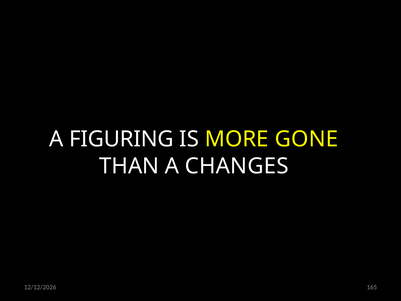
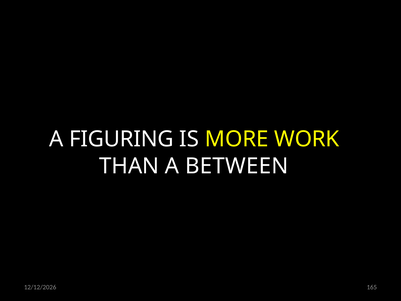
GONE: GONE -> WORK
CHANGES: CHANGES -> BETWEEN
